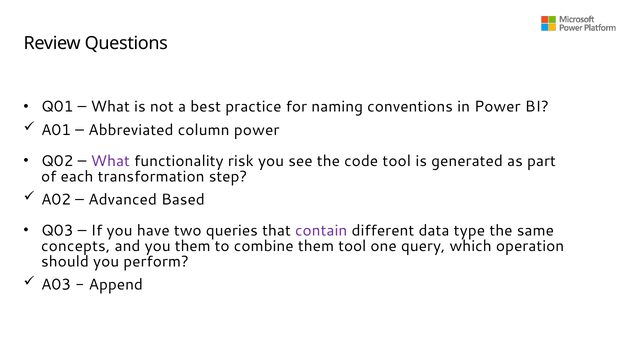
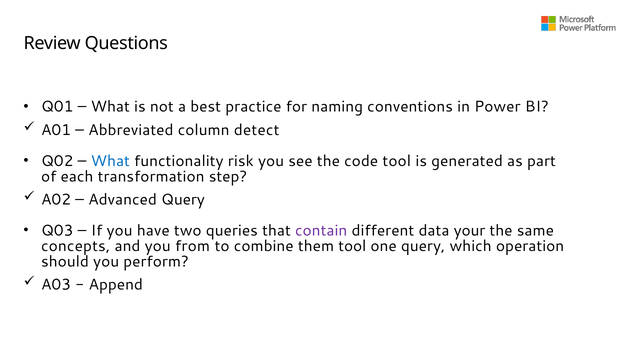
column power: power -> detect
What at (110, 161) colour: purple -> blue
Advanced Based: Based -> Query
type: type -> your
you them: them -> from
